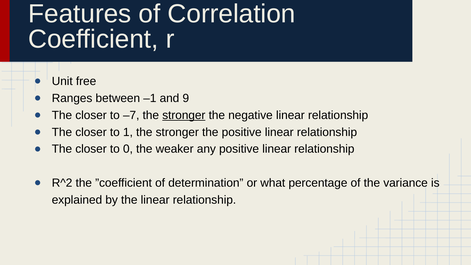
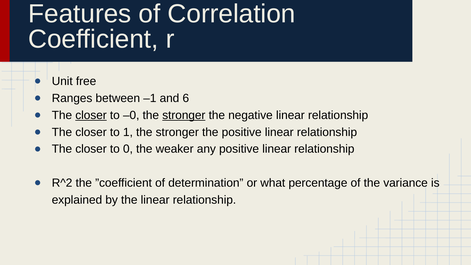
9: 9 -> 6
closer at (91, 115) underline: none -> present
–7: –7 -> –0
